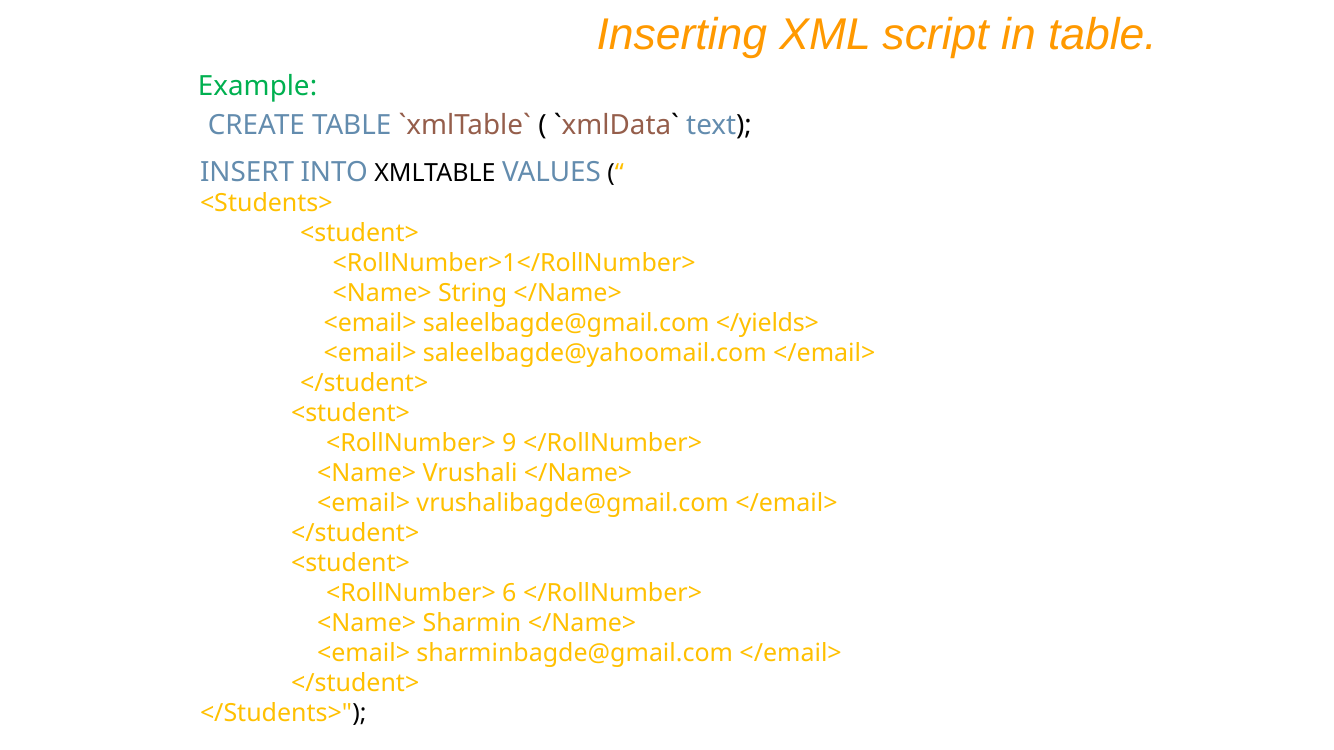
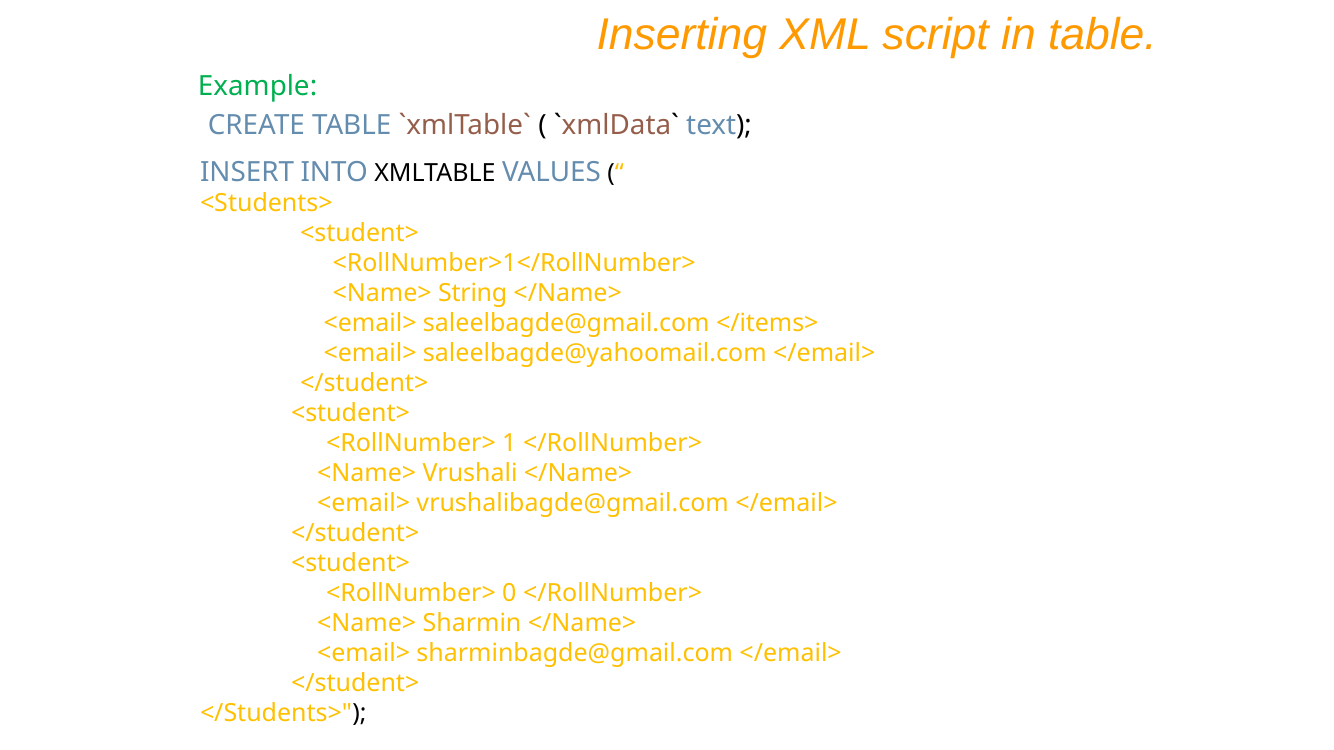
</yields>: </yields> -> </items>
9: 9 -> 1
6: 6 -> 0
